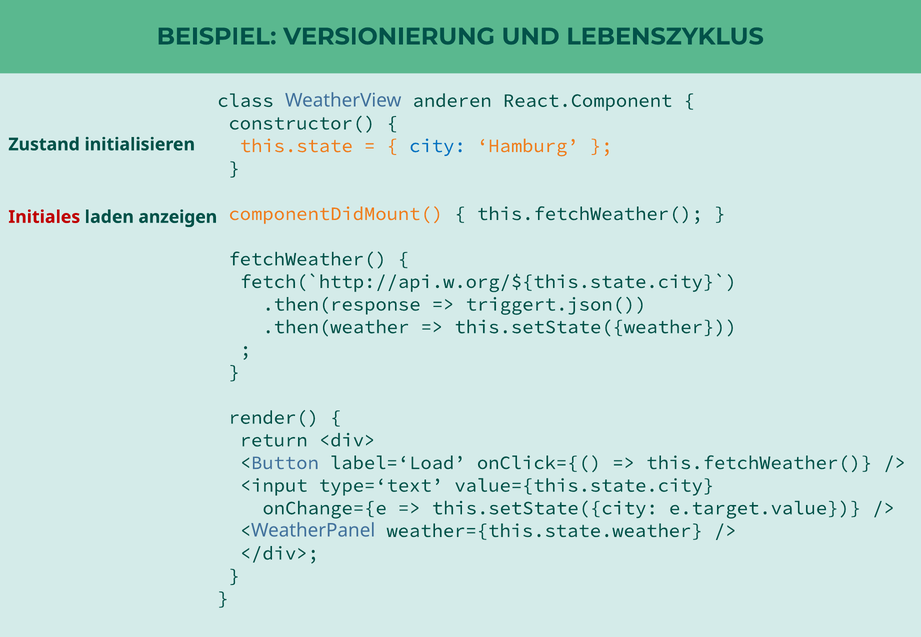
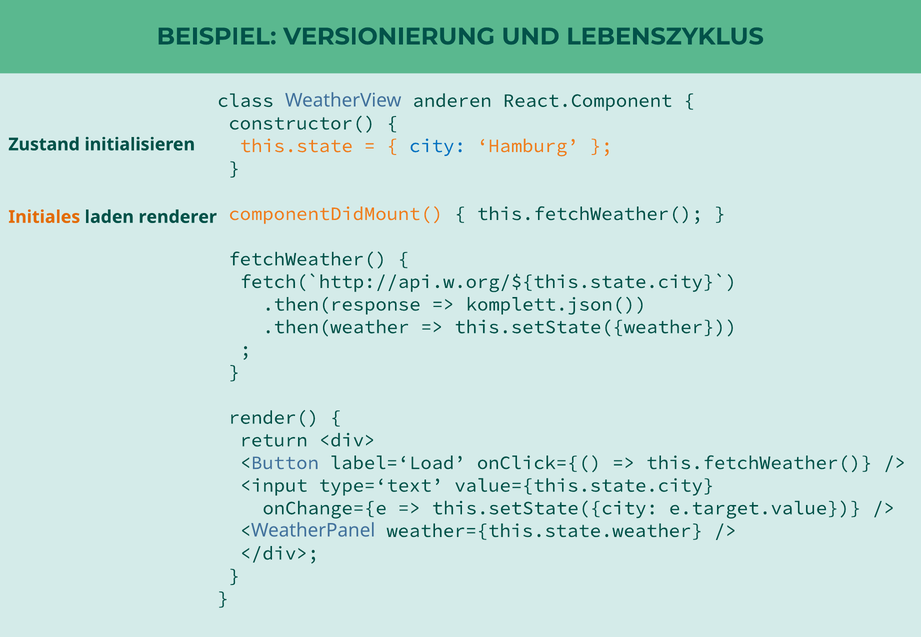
Initiales colour: red -> orange
anzeigen: anzeigen -> renderer
triggert.json(: triggert.json( -> komplett.json(
